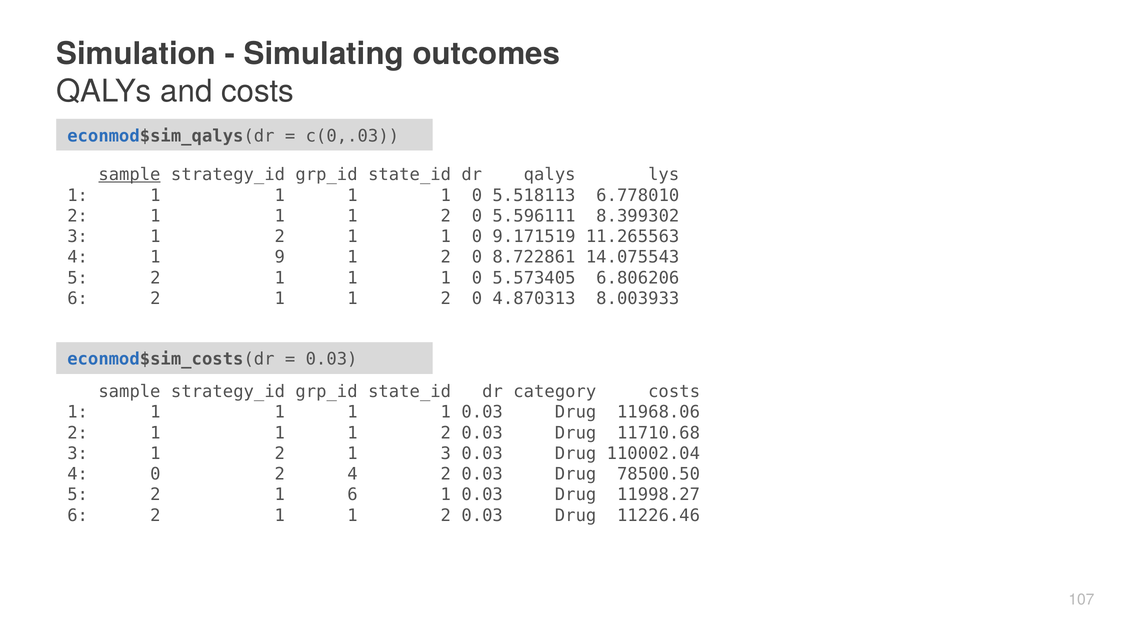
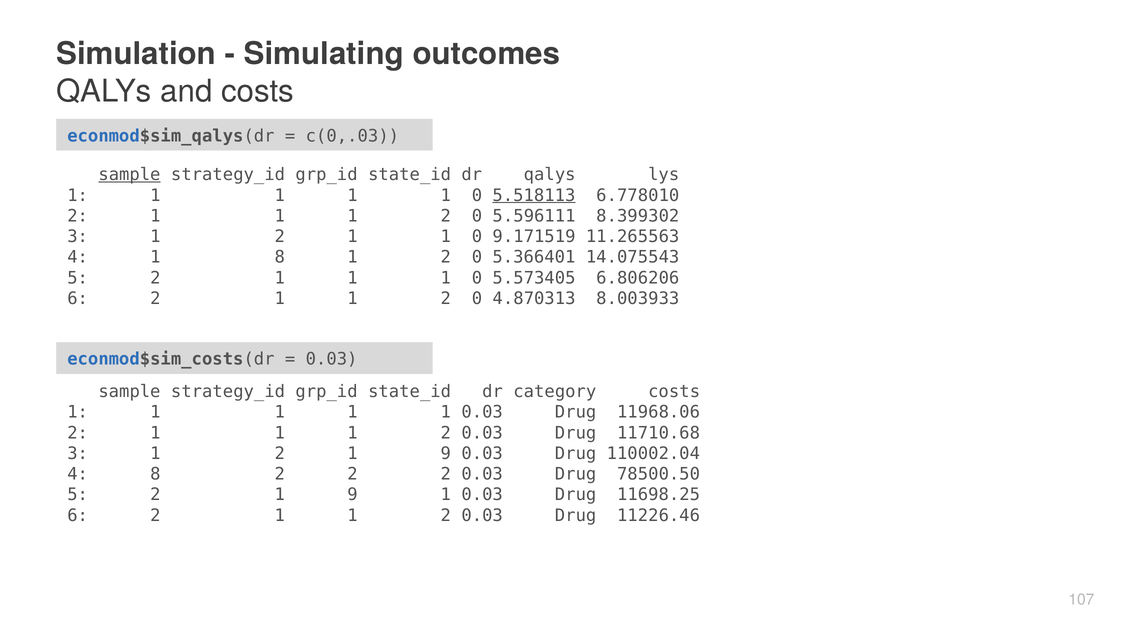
5.518113 underline: none -> present
1 9: 9 -> 8
8.722861: 8.722861 -> 5.366401
1 2 1 3: 3 -> 9
4 0: 0 -> 8
4 at (352, 474): 4 -> 2
5 2 1 6: 6 -> 9
11998.27: 11998.27 -> 11698.25
